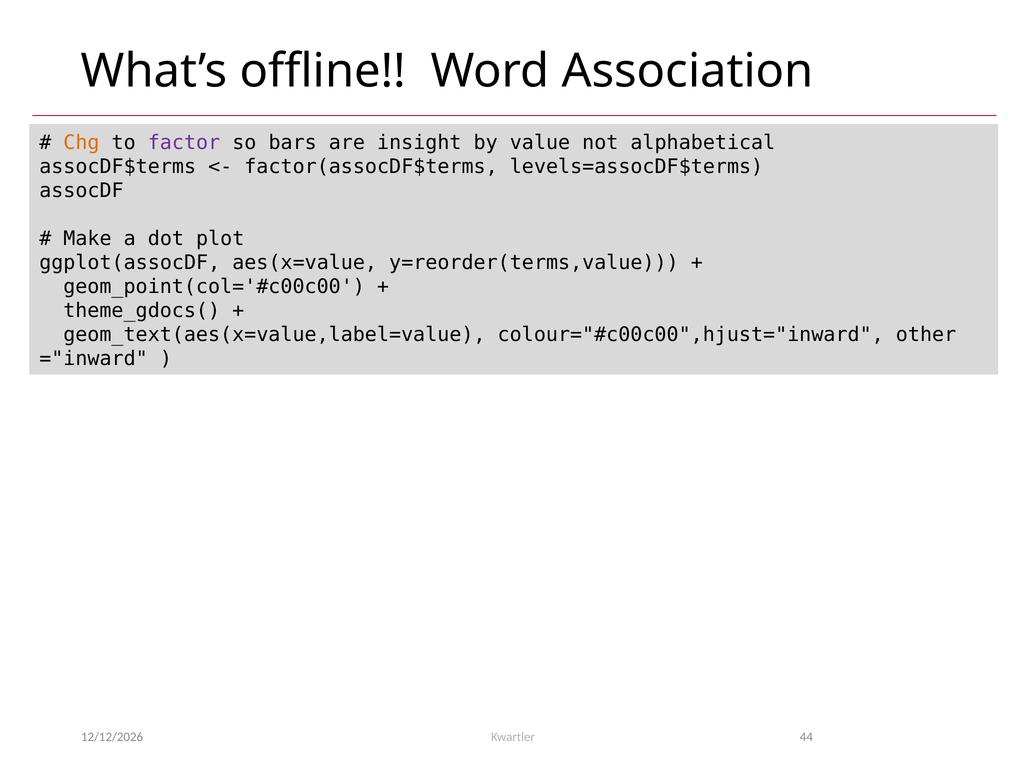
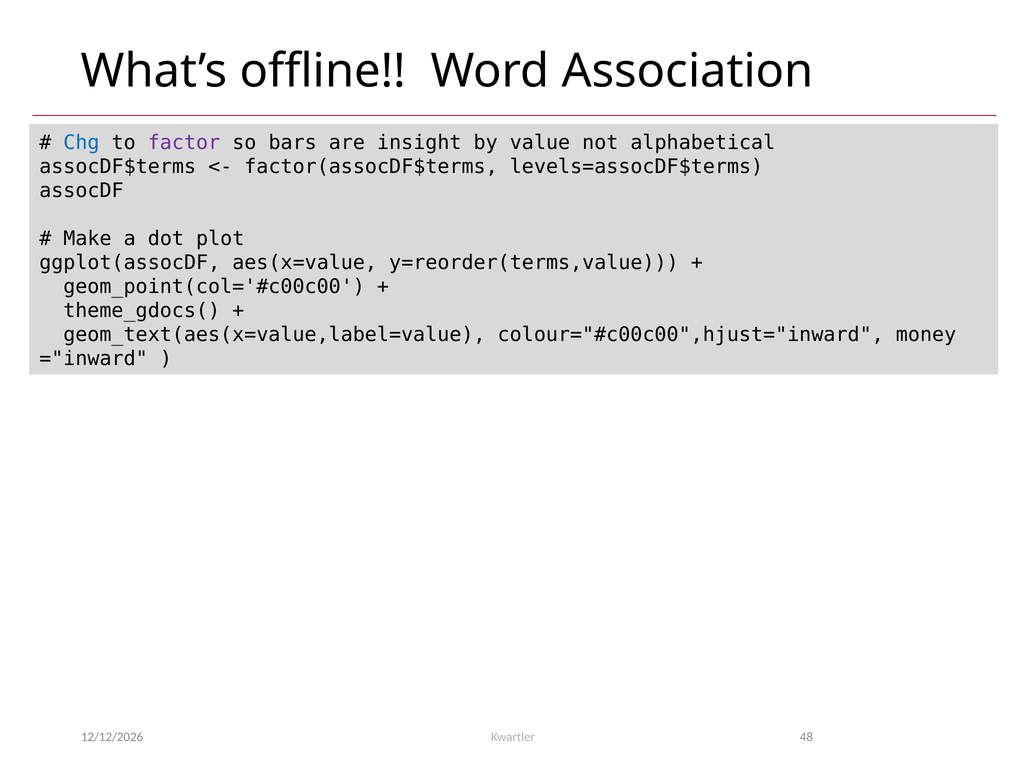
Chg colour: orange -> blue
other: other -> money
44: 44 -> 48
